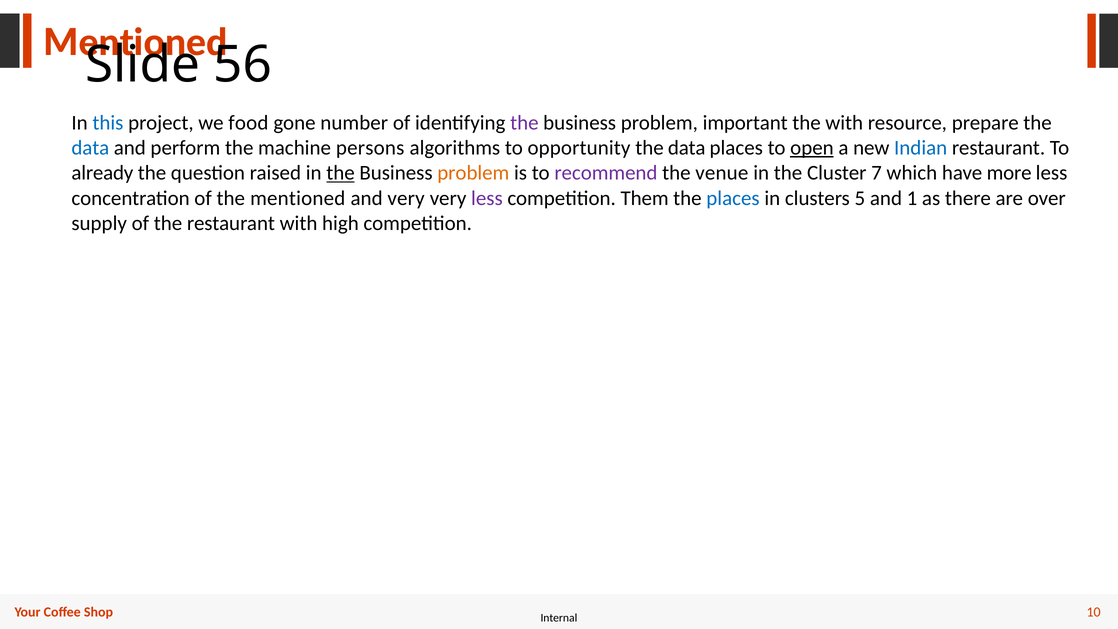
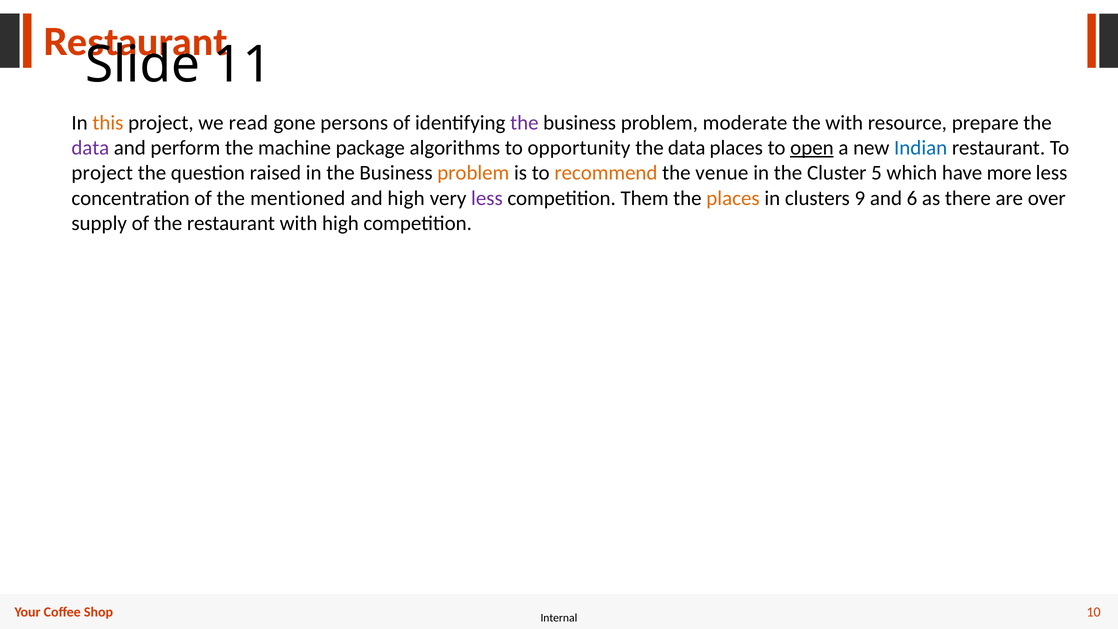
Mentioned at (135, 43): Mentioned -> Restaurant
56: 56 -> 11
this colour: blue -> orange
food: food -> read
number: number -> persons
important: important -> moderate
data at (90, 148) colour: blue -> purple
persons: persons -> package
already at (102, 173): already -> project
the at (341, 173) underline: present -> none
recommend colour: purple -> orange
7: 7 -> 5
and very: very -> high
places at (733, 198) colour: blue -> orange
5: 5 -> 9
1: 1 -> 6
